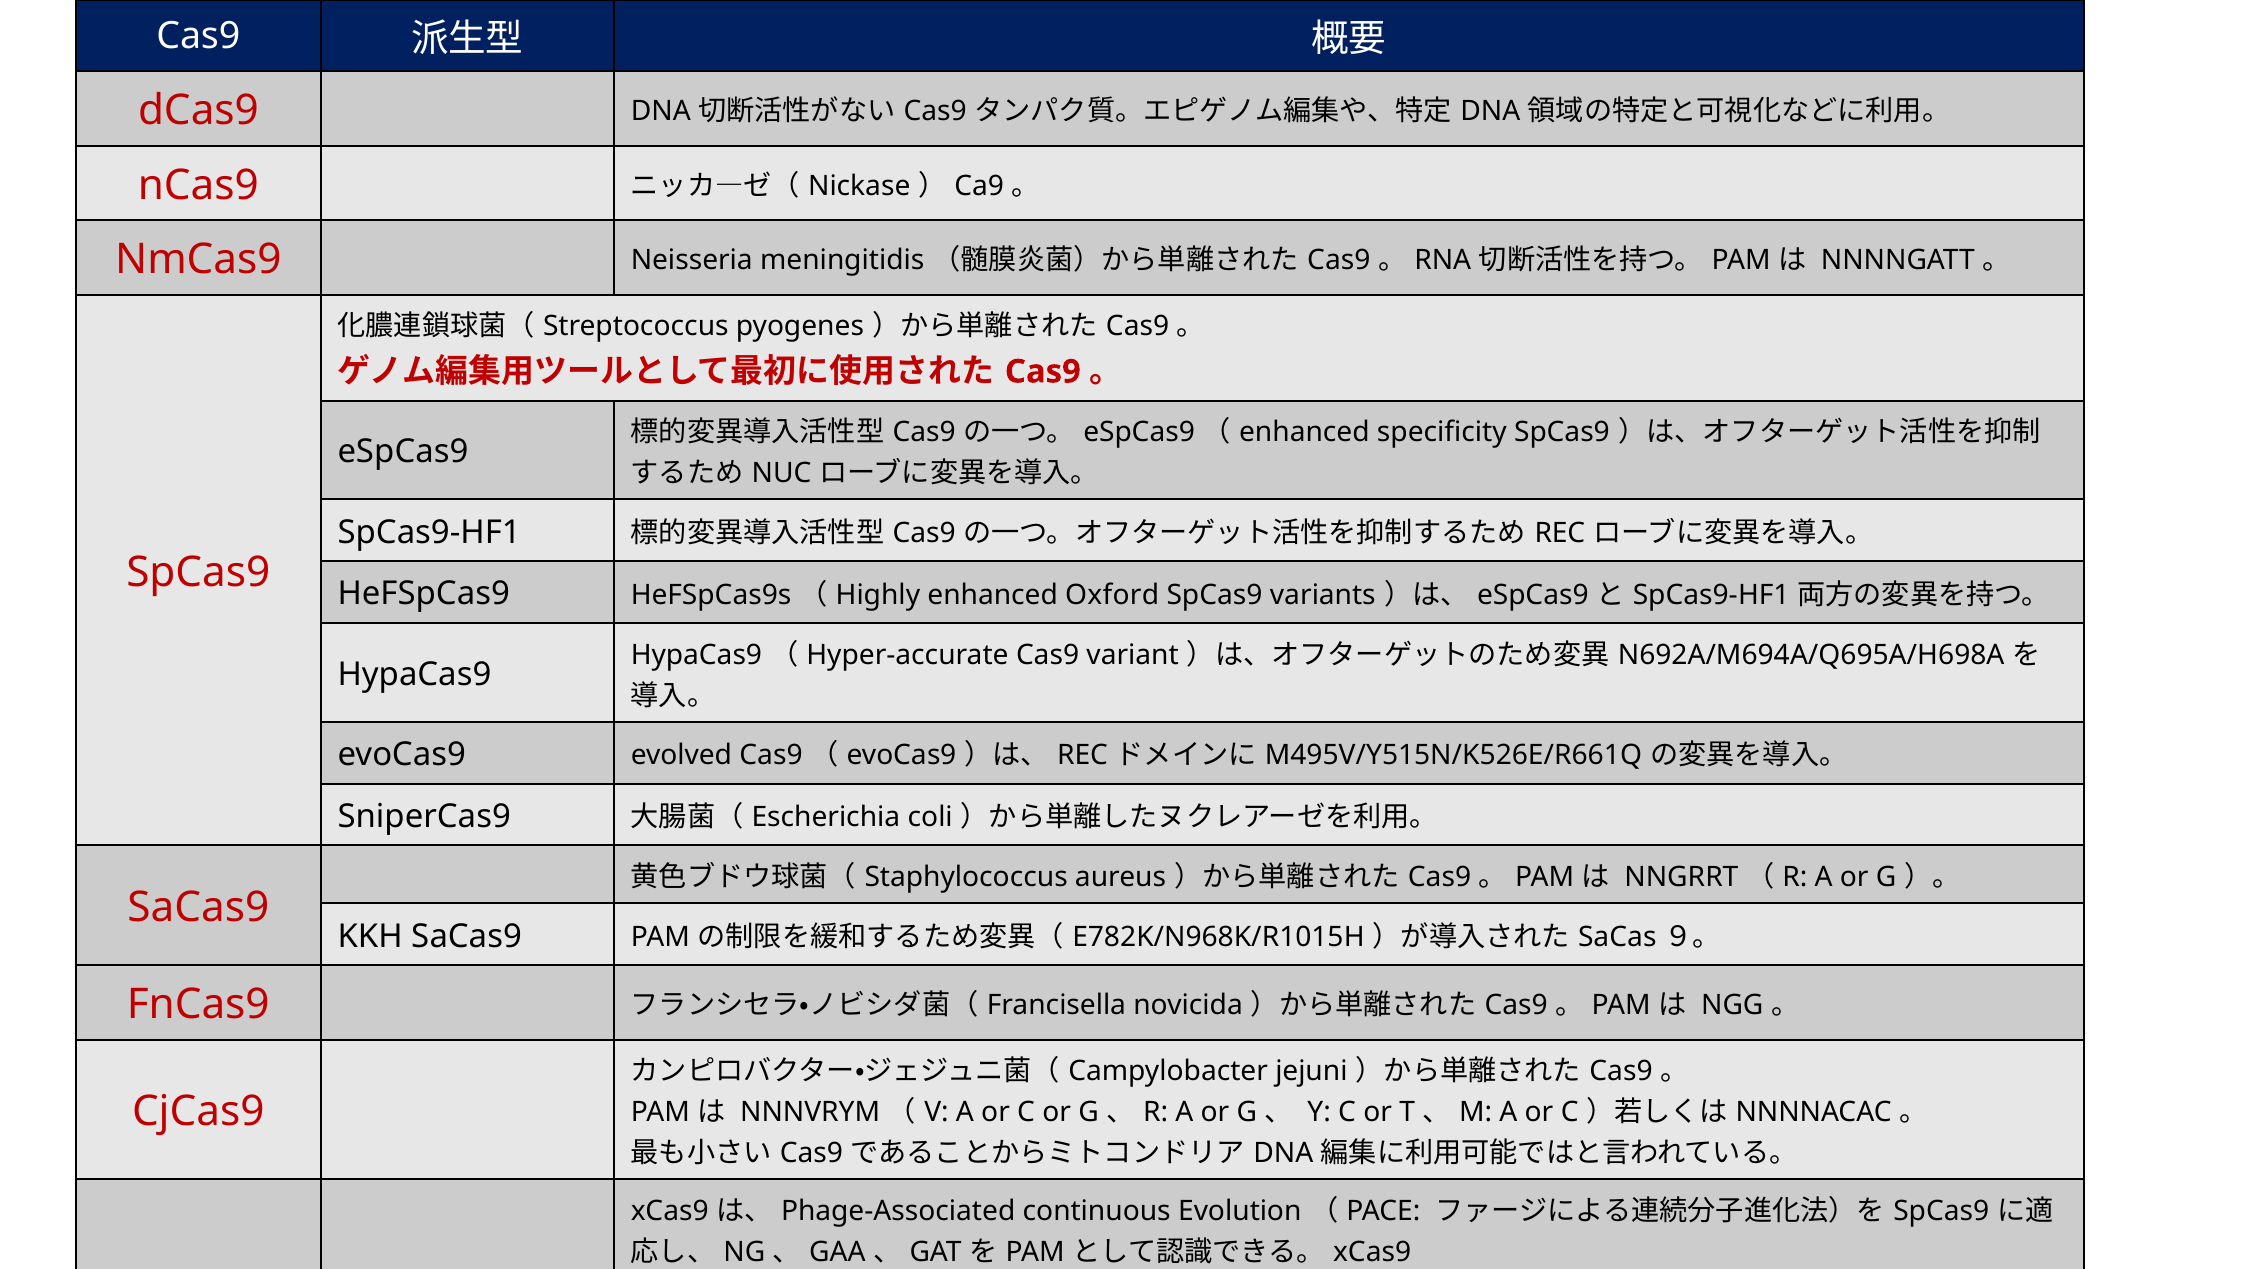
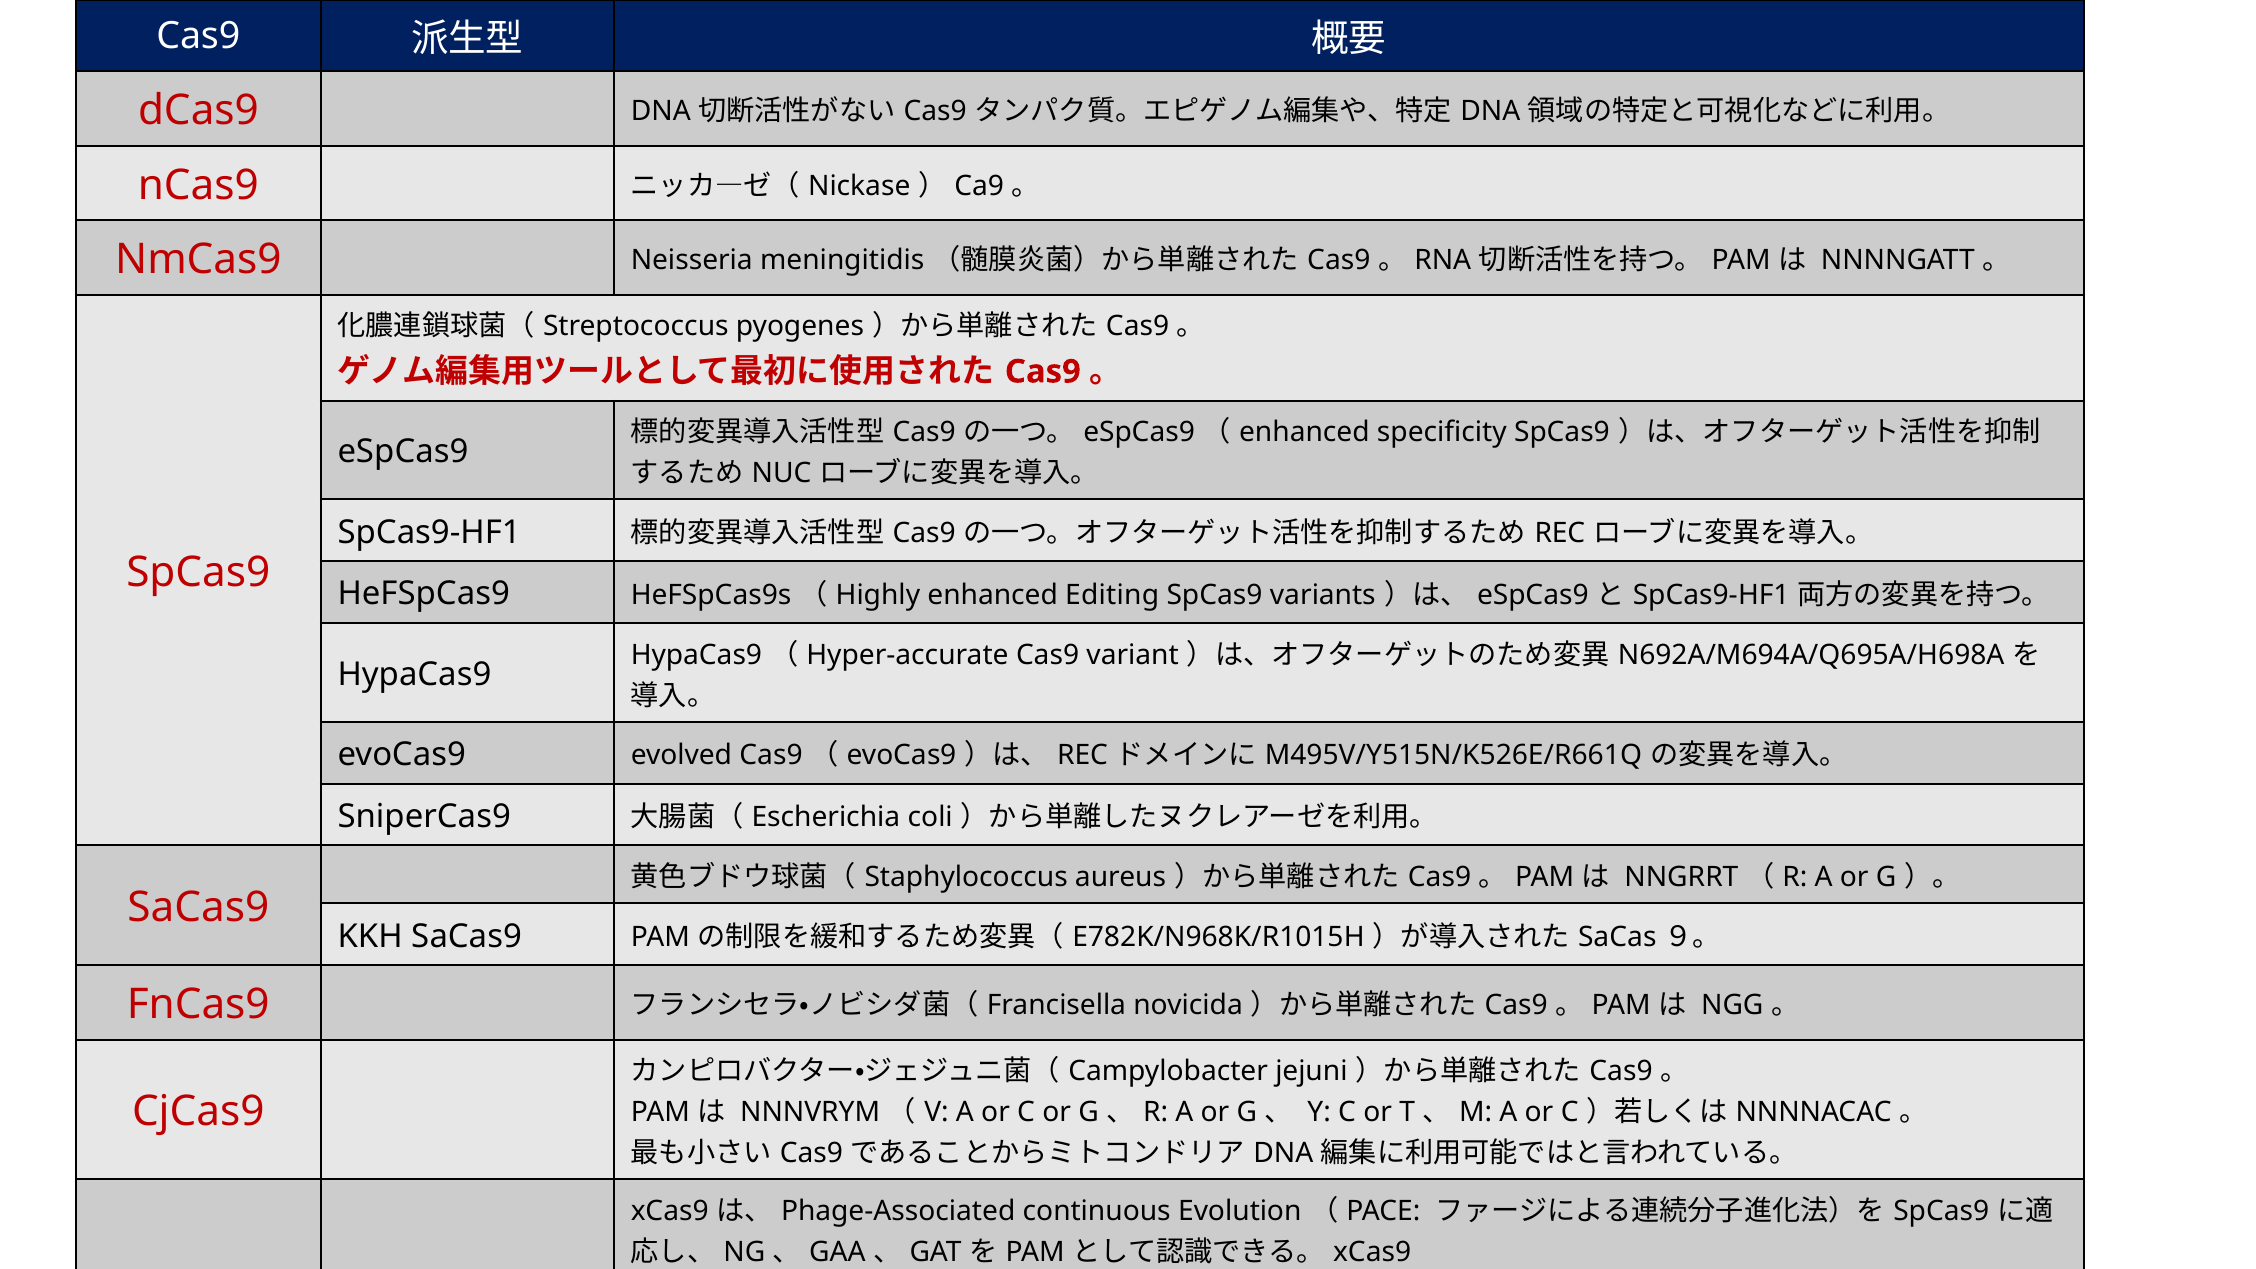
Oxford: Oxford -> Editing
